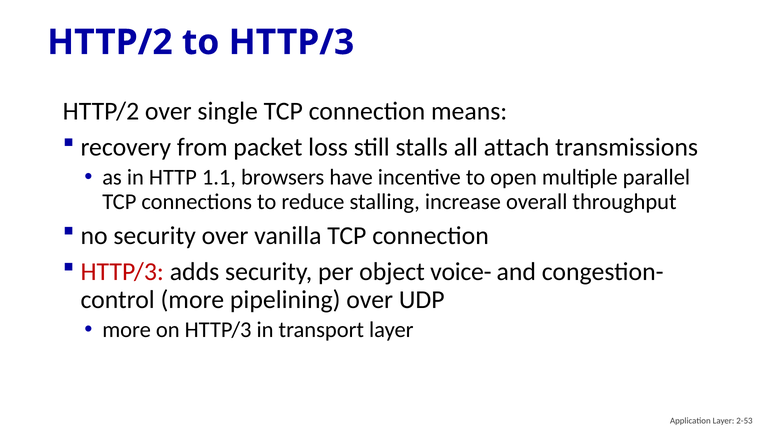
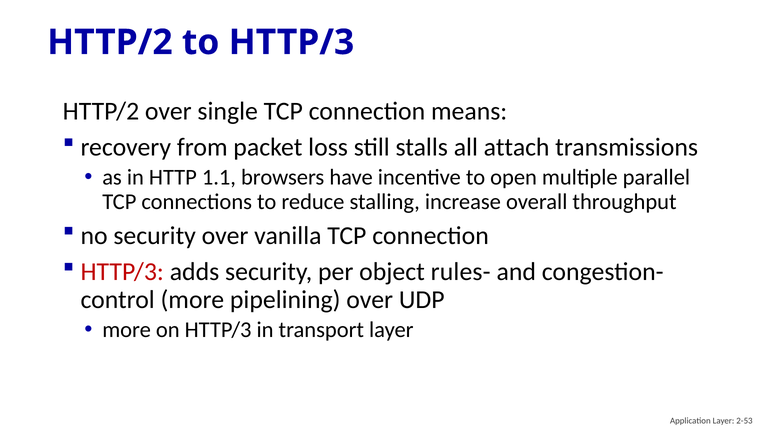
voice-: voice- -> rules-
